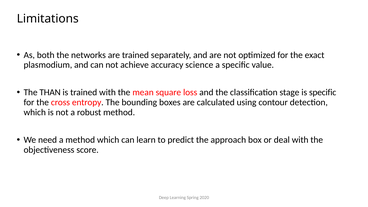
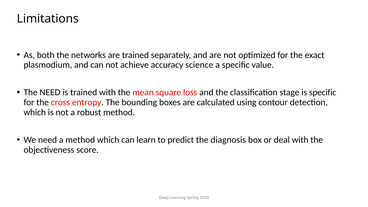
The THAN: THAN -> NEED
approach: approach -> diagnosis
